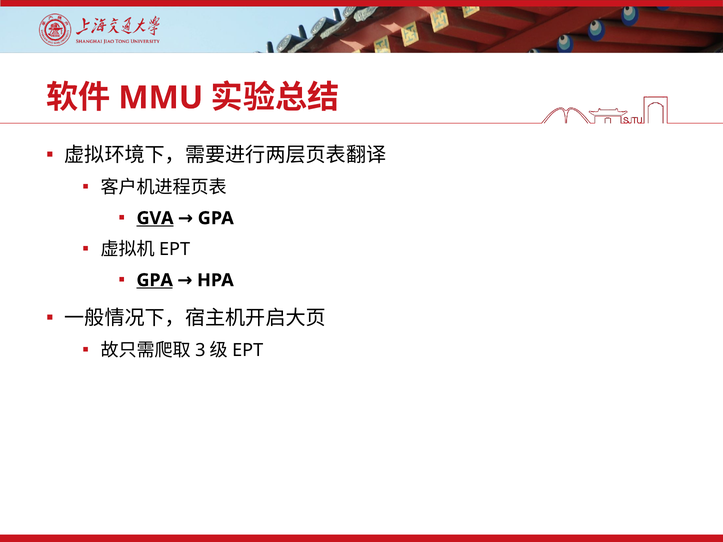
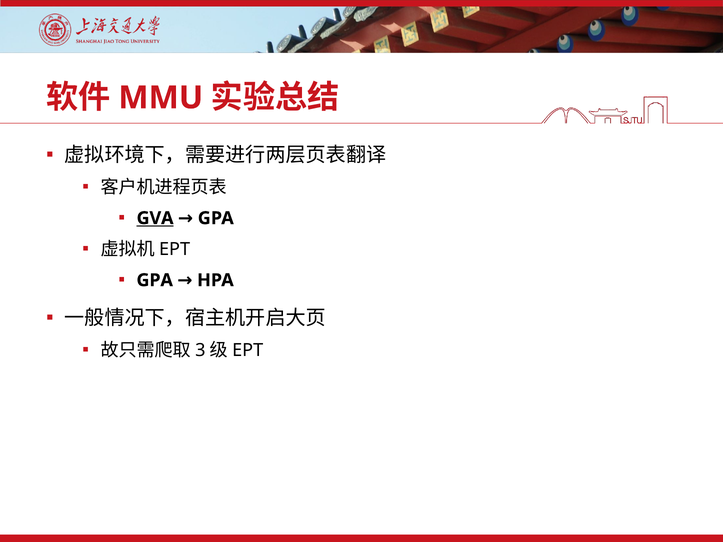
GPA at (155, 280) underline: present -> none
